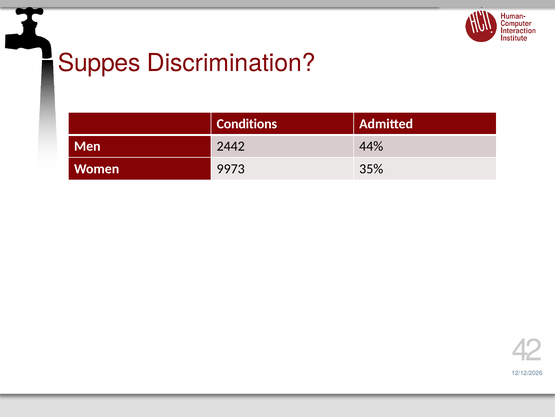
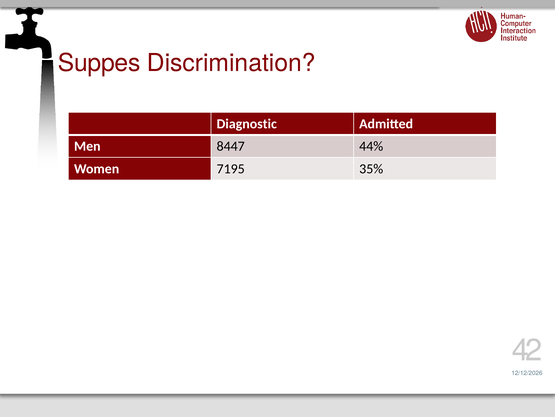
Conditions: Conditions -> Diagnostic
2442: 2442 -> 8447
9973: 9973 -> 7195
